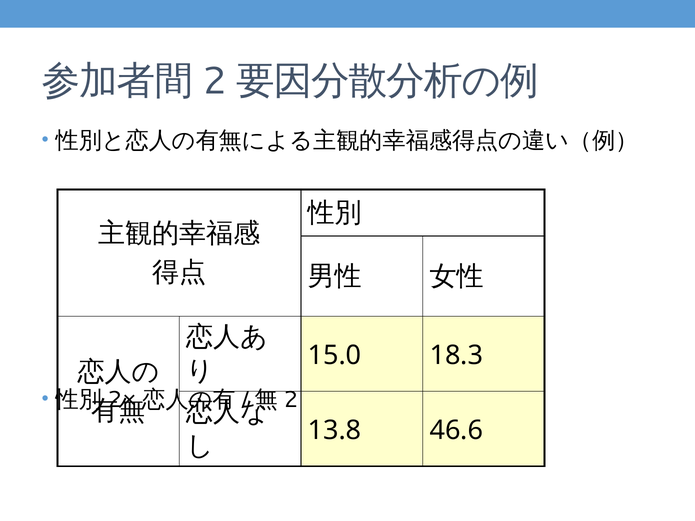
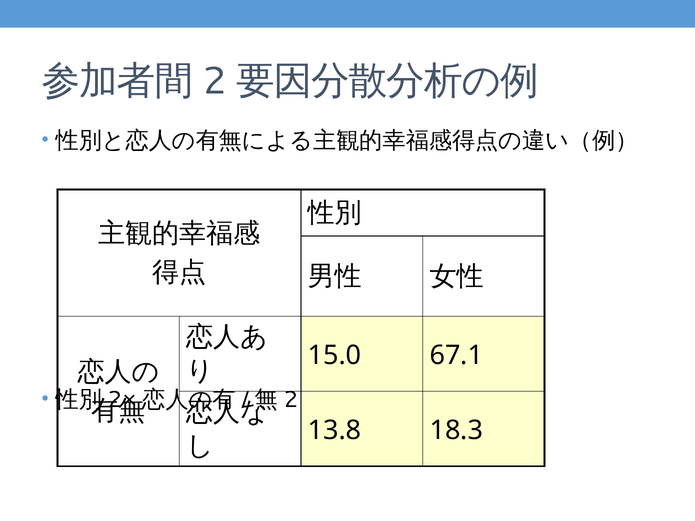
18.3: 18.3 -> 67.1
46.6: 46.6 -> 18.3
